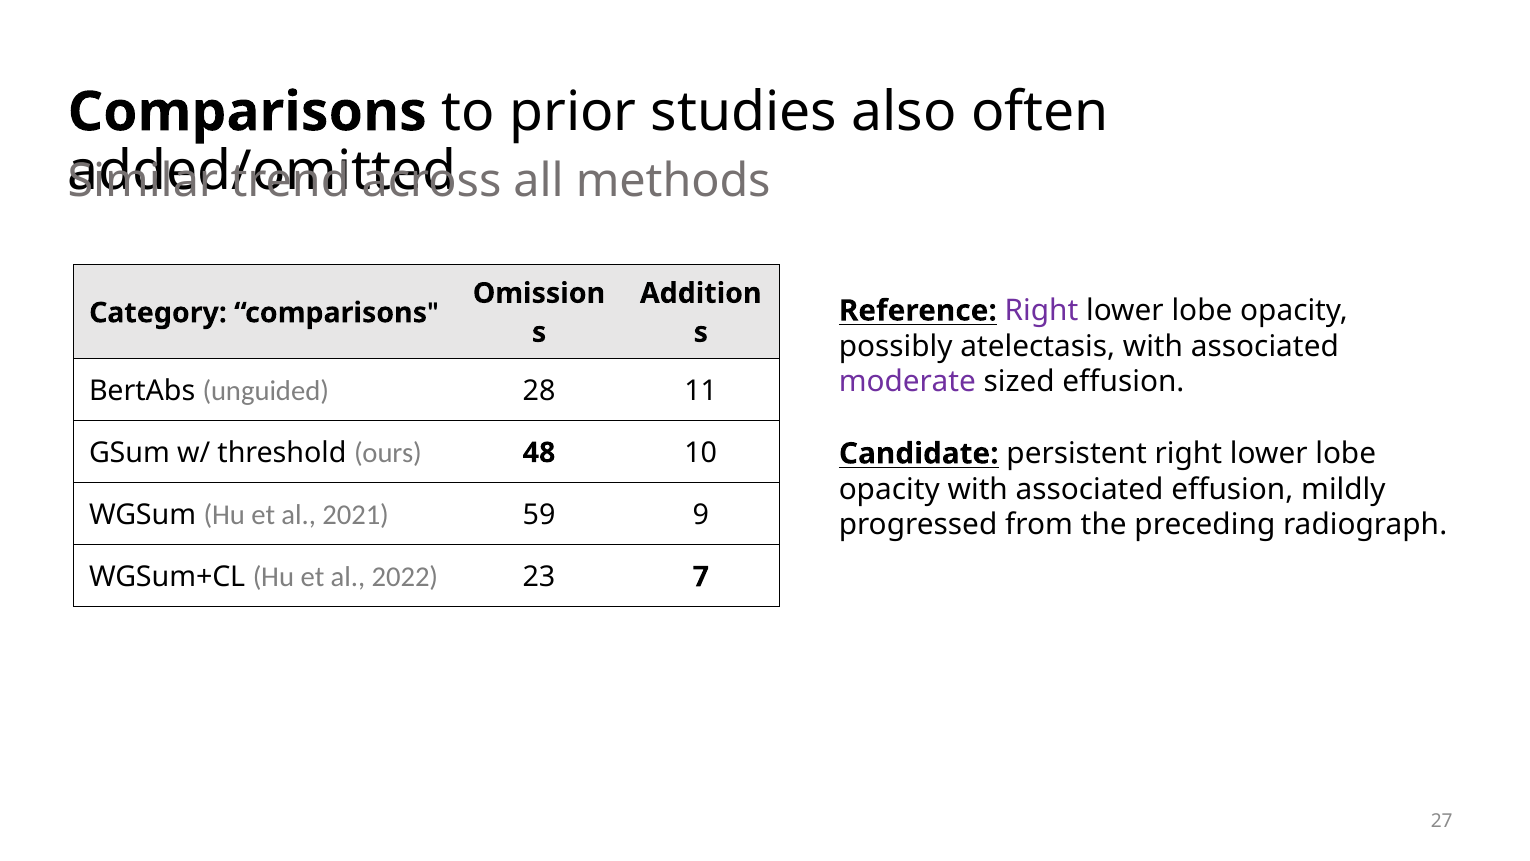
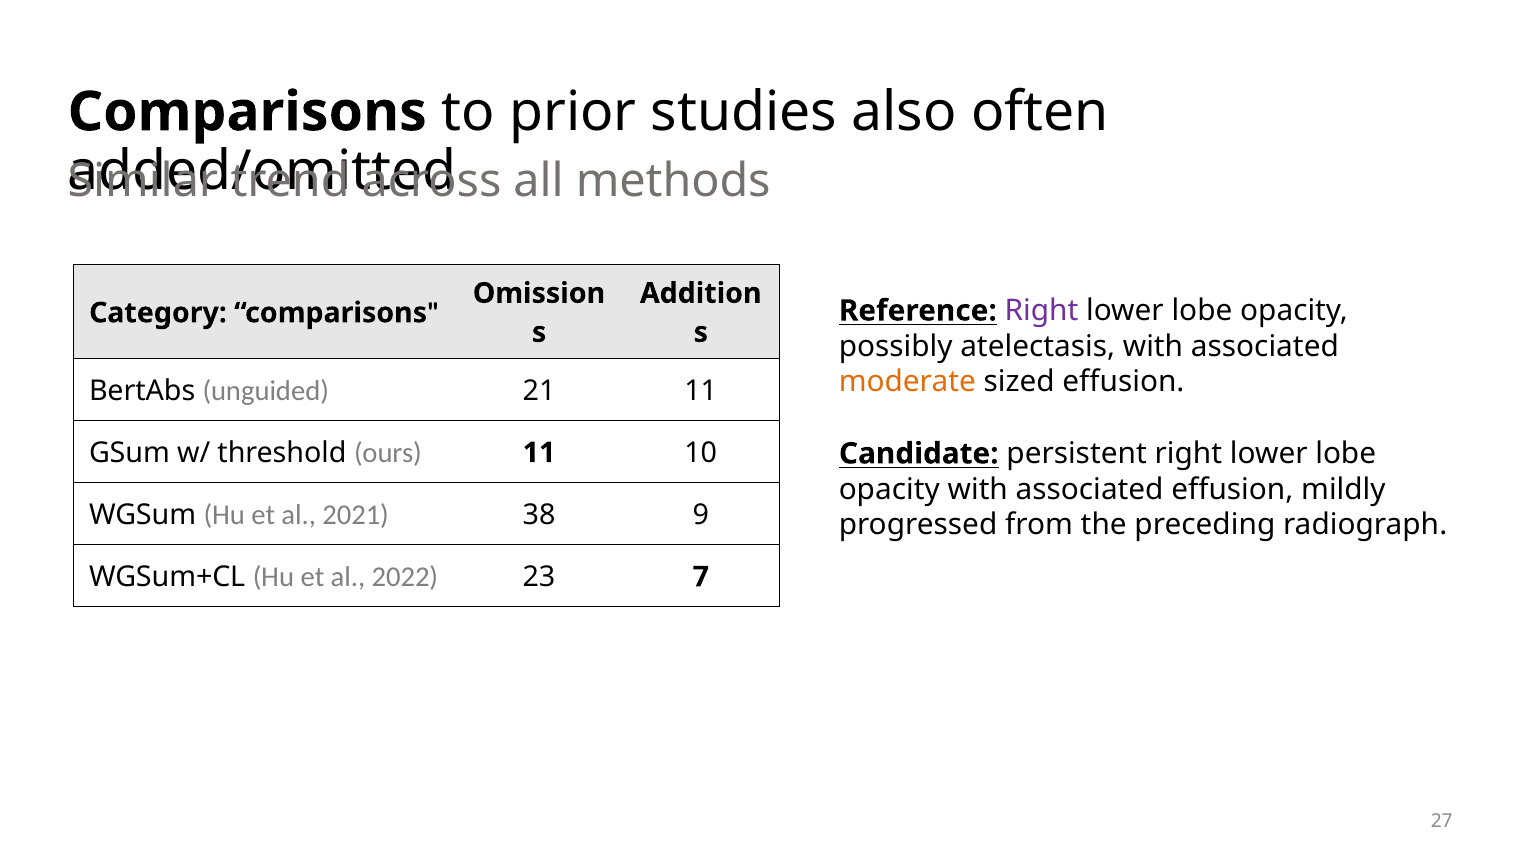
moderate colour: purple -> orange
28: 28 -> 21
ours 48: 48 -> 11
59: 59 -> 38
